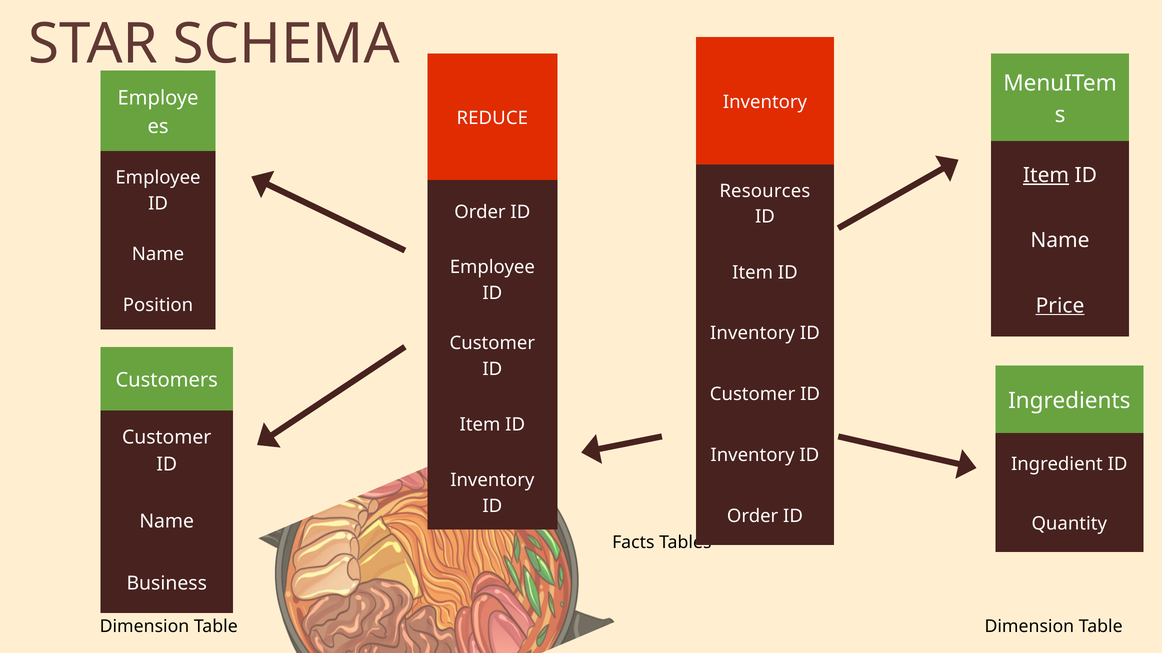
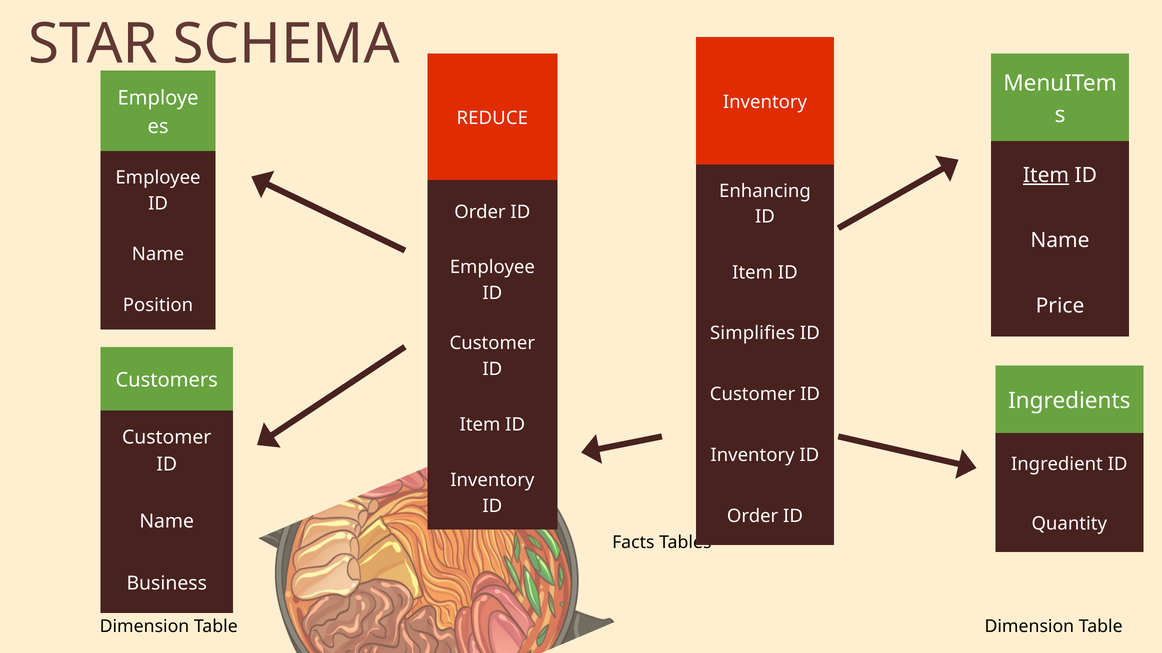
Resources: Resources -> Enhancing
Price underline: present -> none
Inventory at (753, 334): Inventory -> Simplifies
